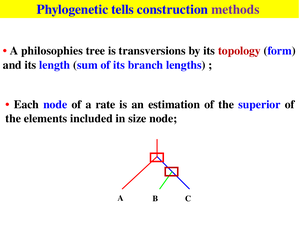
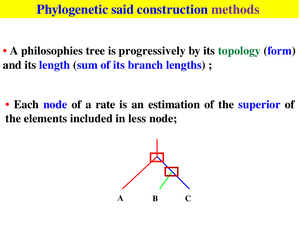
tells: tells -> said
transversions: transversions -> progressively
topology colour: red -> green
size: size -> less
